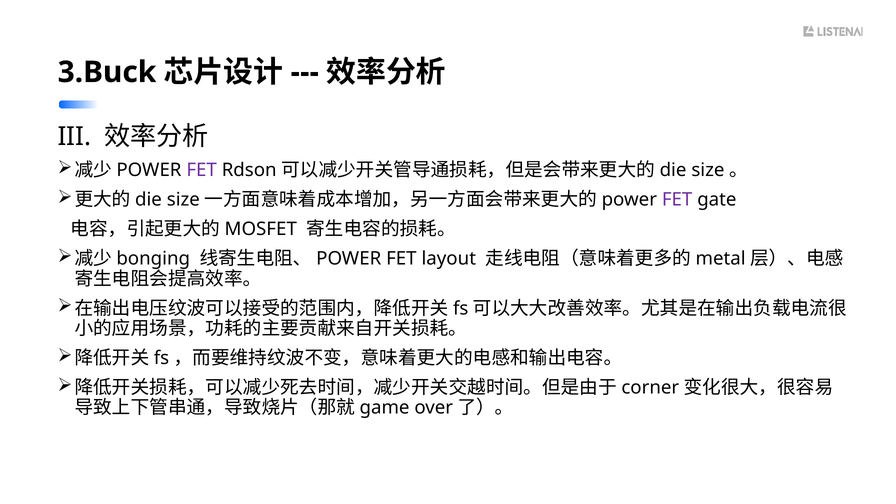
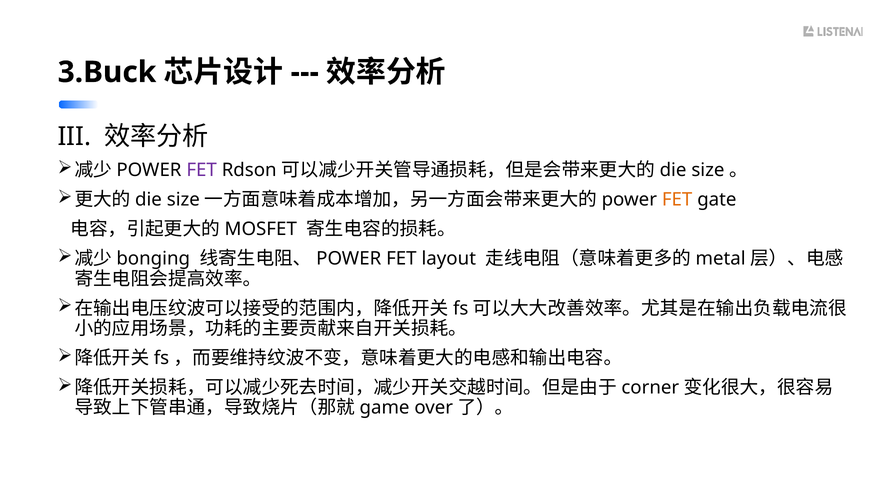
FET at (677, 200) colour: purple -> orange
